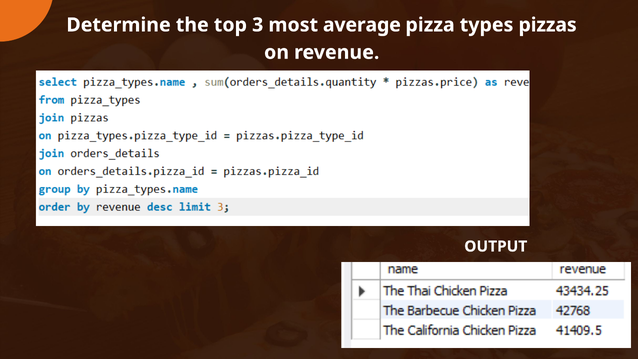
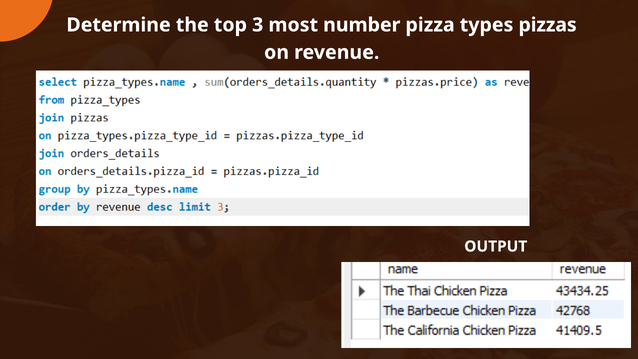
average: average -> number
